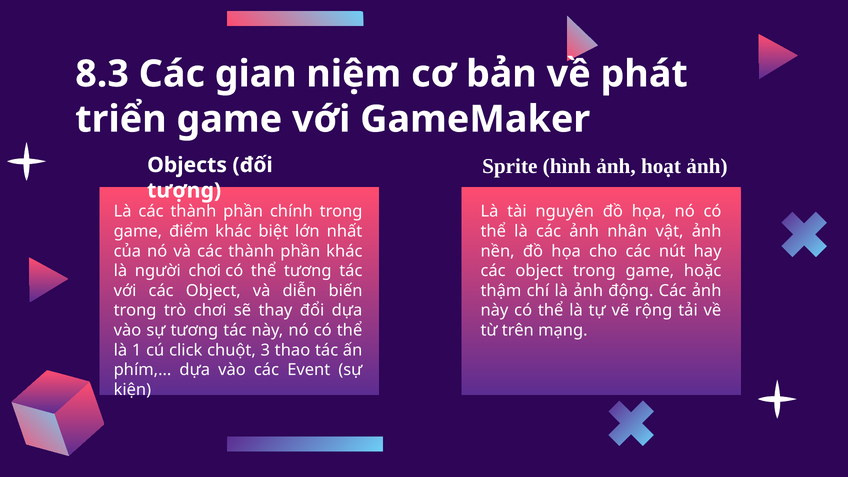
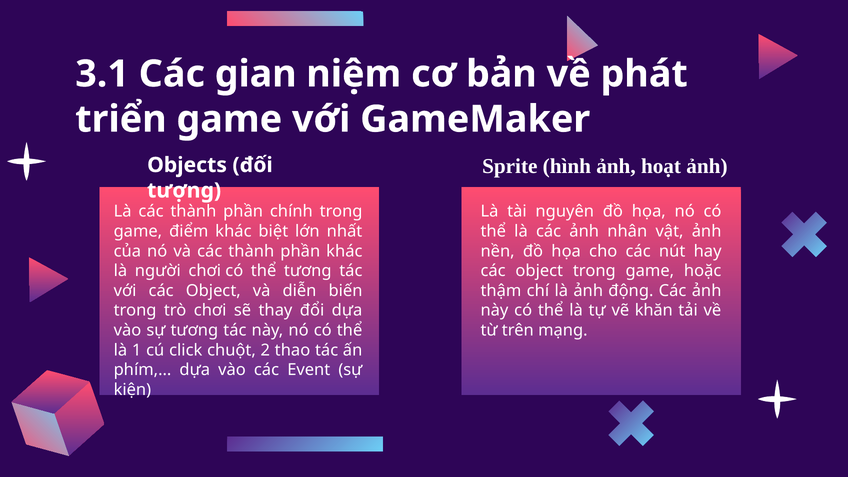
8.3: 8.3 -> 3.1
rộng: rộng -> khăn
3: 3 -> 2
